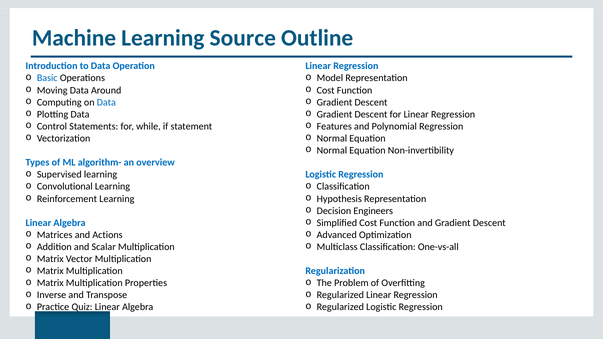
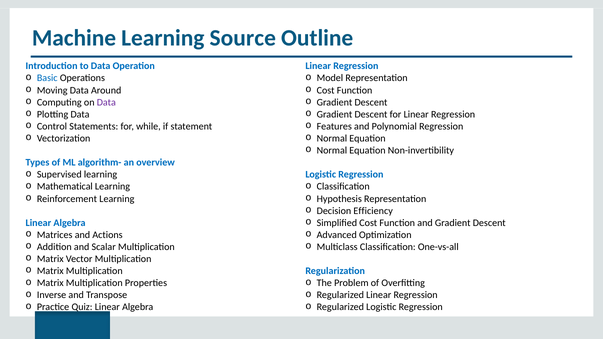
Data at (106, 102) colour: blue -> purple
Convolutional: Convolutional -> Mathematical
Engineers: Engineers -> Efficiency
